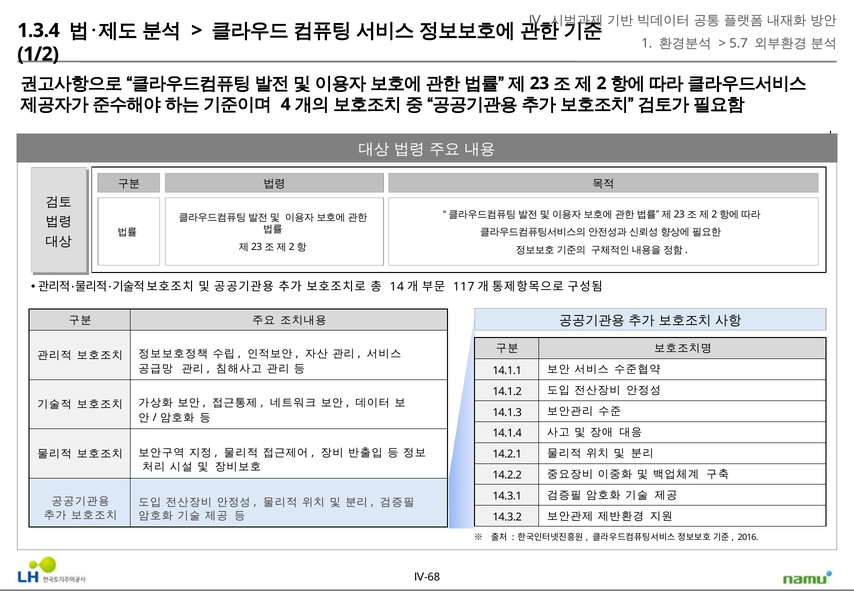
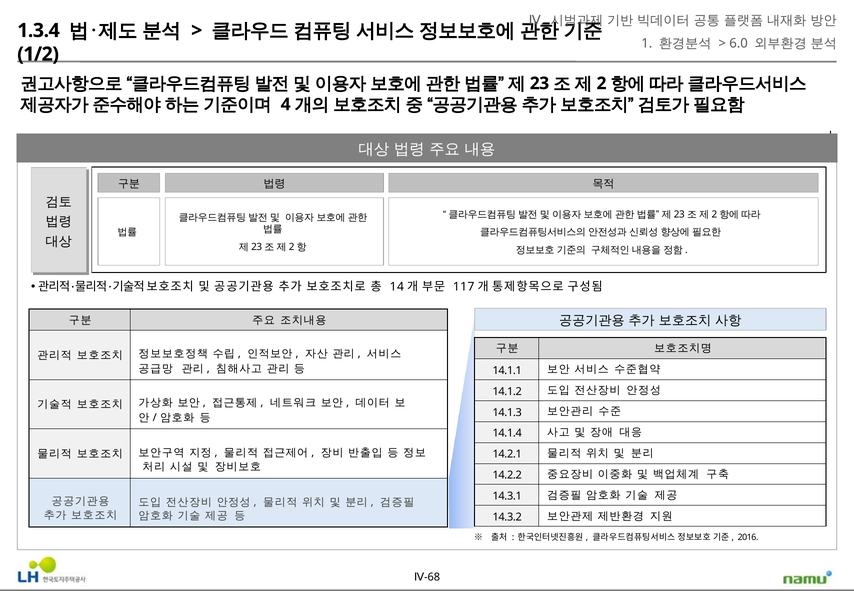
5.7: 5.7 -> 6.0
